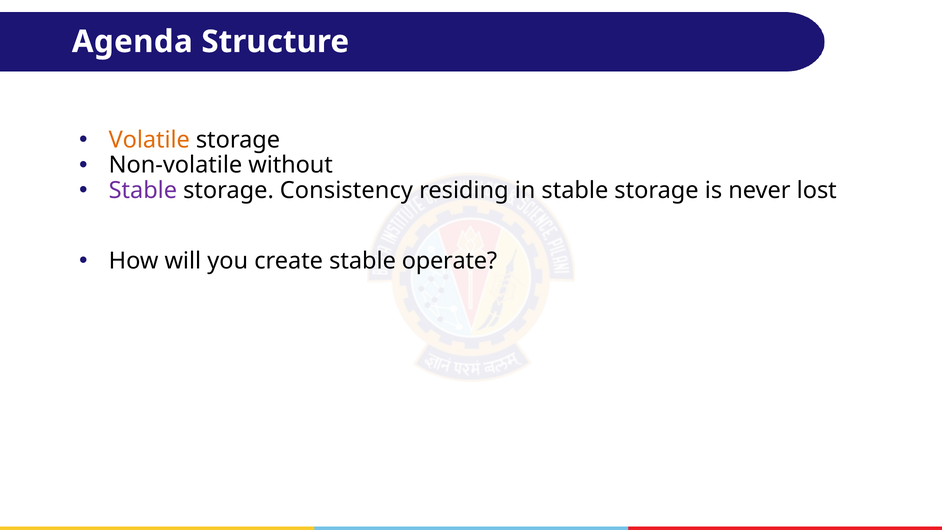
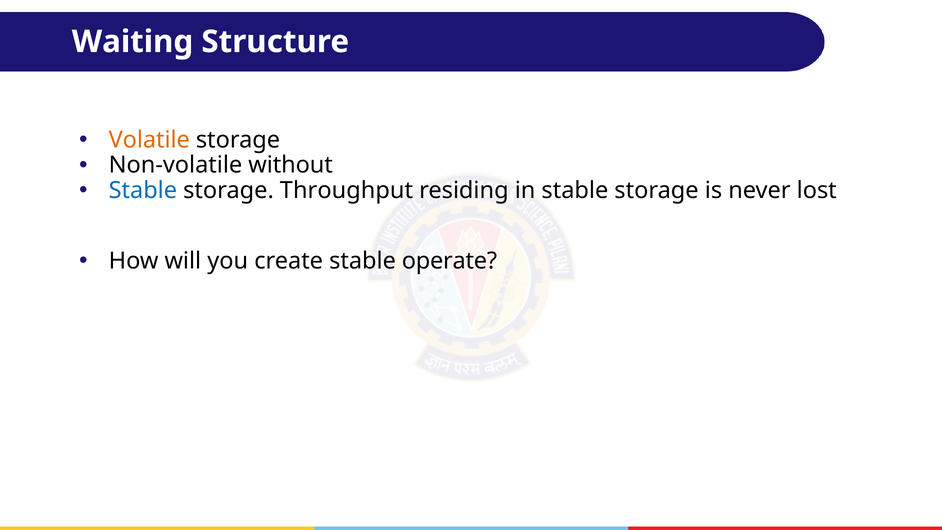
Agenda: Agenda -> Waiting
Stable at (143, 191) colour: purple -> blue
Consistency: Consistency -> Throughput
